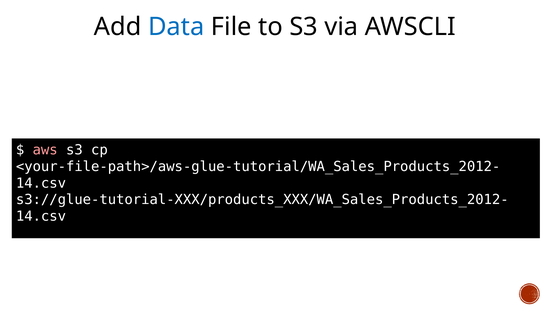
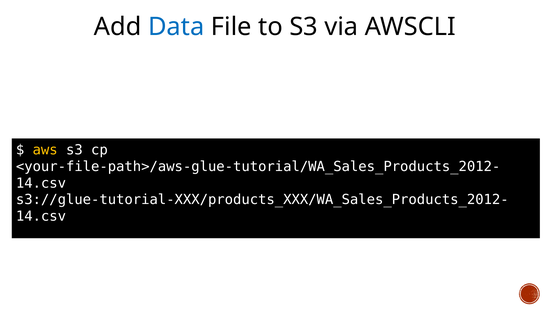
aws colour: pink -> yellow
